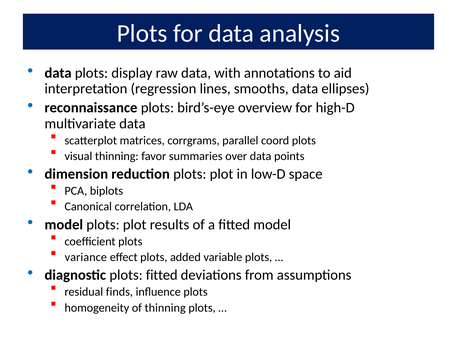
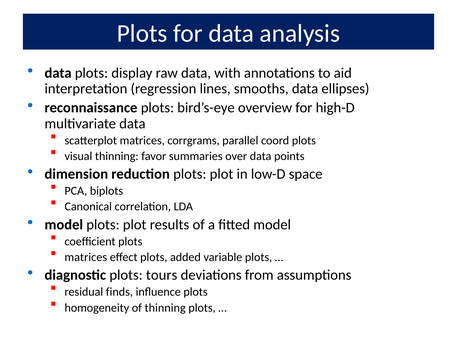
variance at (86, 257): variance -> matrices
plots fitted: fitted -> tours
